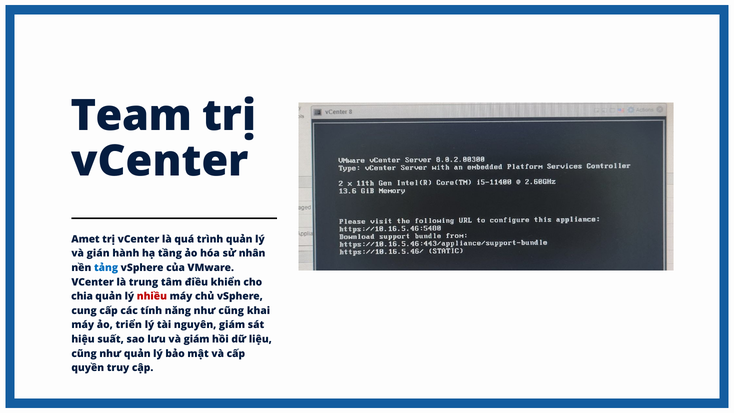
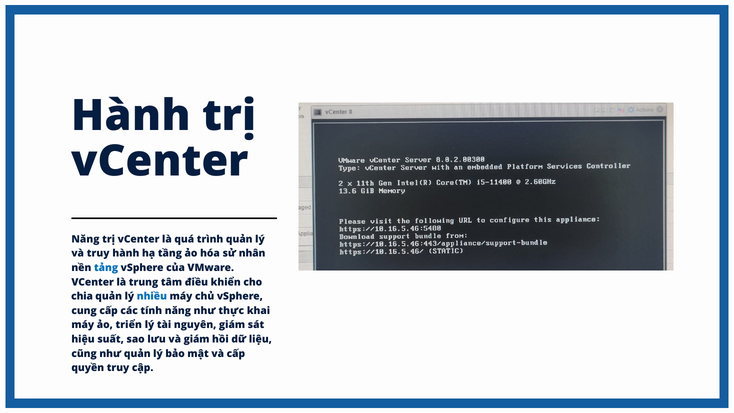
Team at (131, 116): Team -> Hành
Amet at (86, 239): Amet -> Năng
và gián: gián -> truy
nhiều colour: red -> blue
như cũng: cũng -> thực
